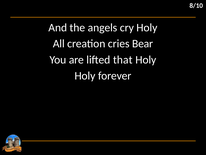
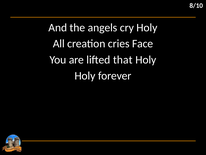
Bear: Bear -> Face
